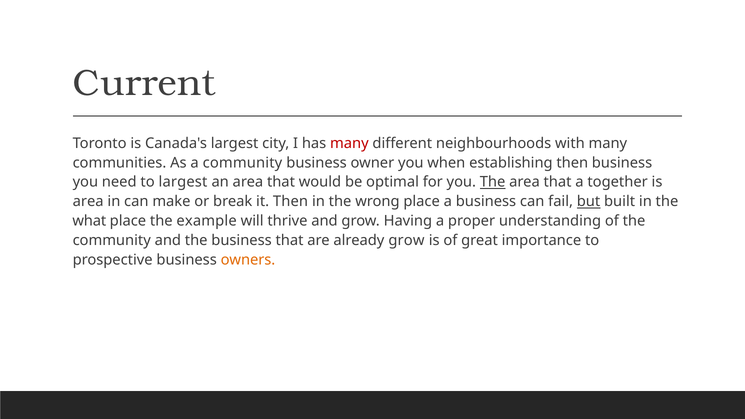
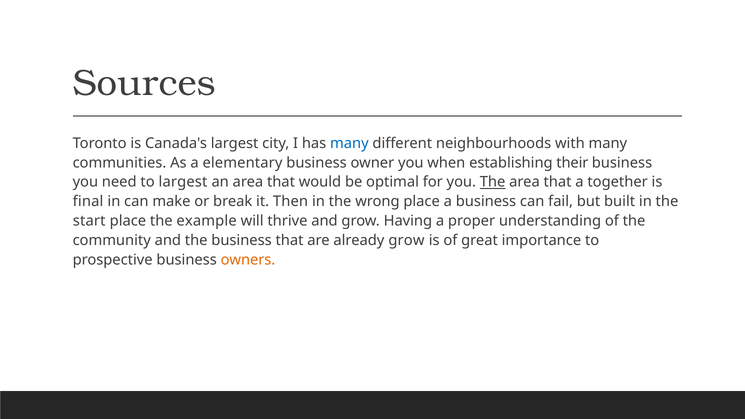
Current: Current -> Sources
many at (349, 143) colour: red -> blue
a community: community -> elementary
establishing then: then -> their
area at (88, 202): area -> final
but underline: present -> none
what: what -> start
